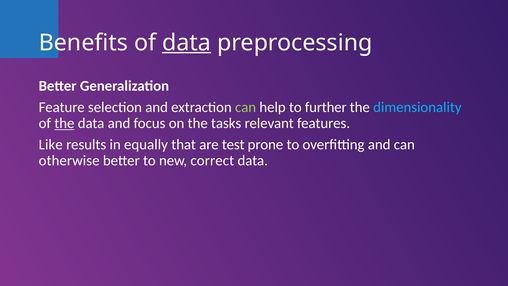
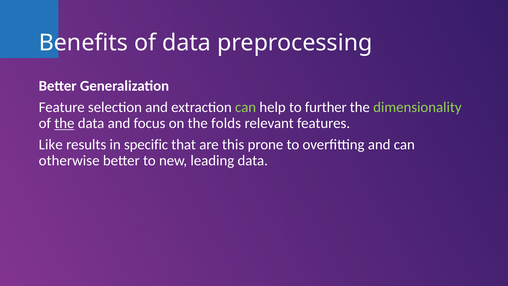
data at (187, 43) underline: present -> none
dimensionality colour: light blue -> light green
tasks: tasks -> folds
equally: equally -> specific
test: test -> this
correct: correct -> leading
